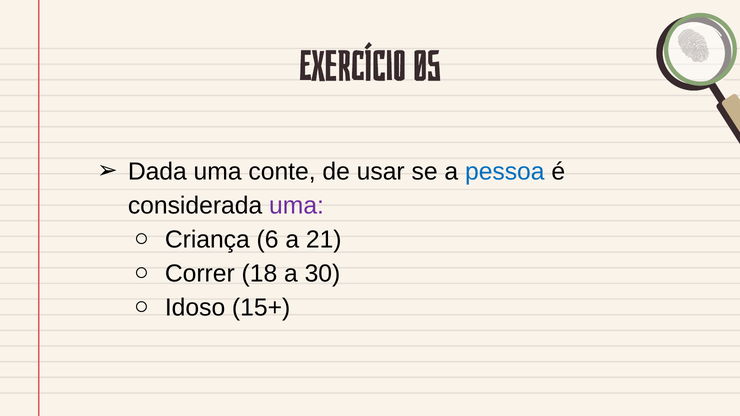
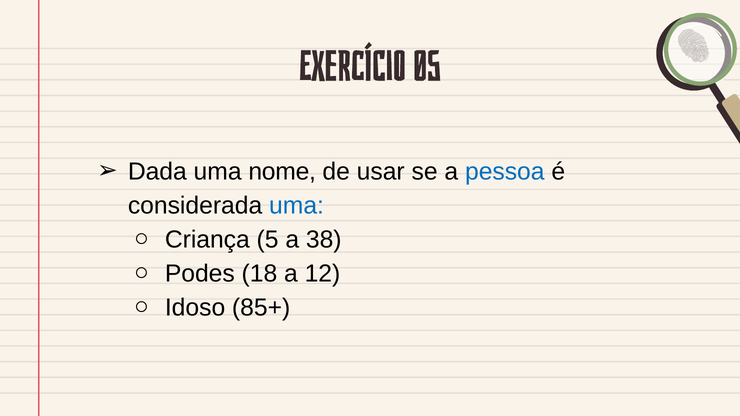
conte: conte -> nome
uma at (297, 206) colour: purple -> blue
6: 6 -> 5
21: 21 -> 38
Correr: Correr -> Podes
30: 30 -> 12
15+: 15+ -> 85+
